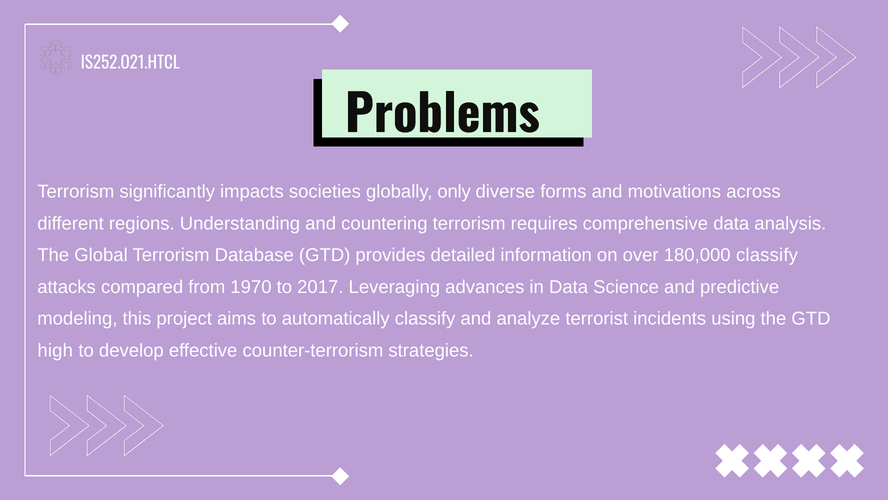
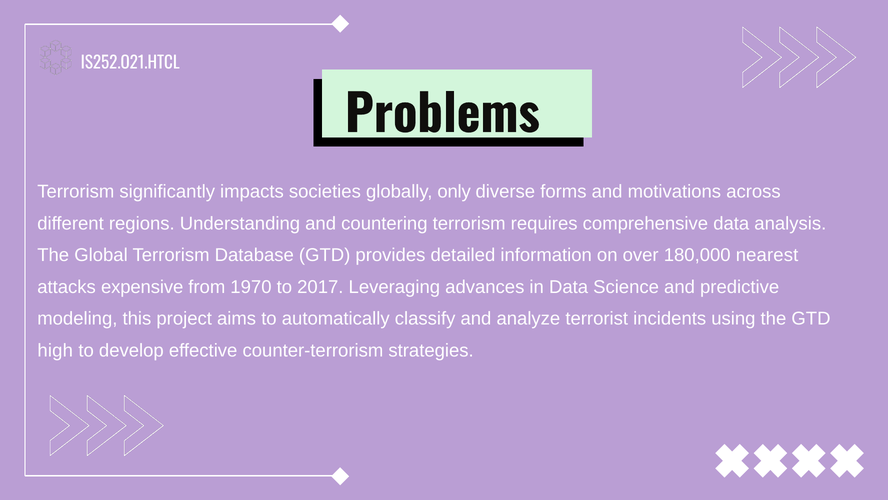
180,000 classify: classify -> nearest
compared: compared -> expensive
